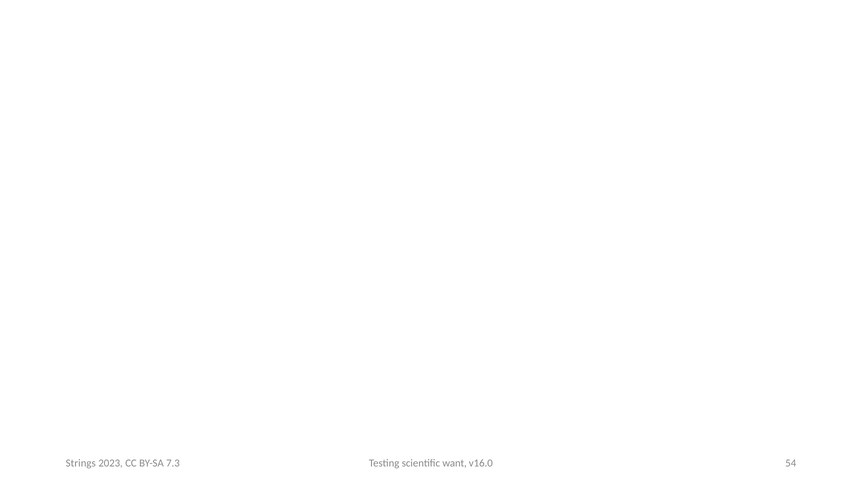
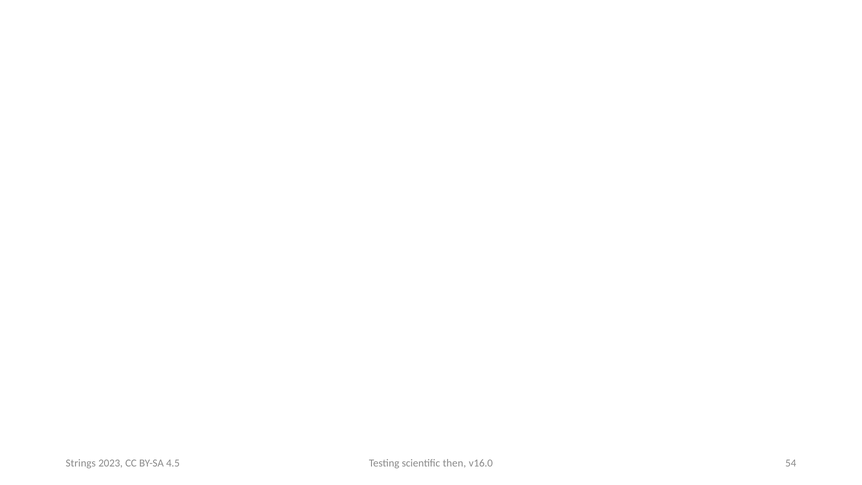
want: want -> then
7.3: 7.3 -> 4.5
